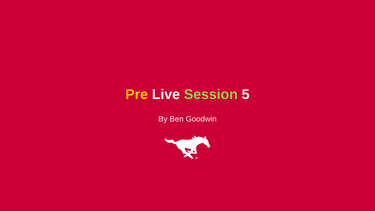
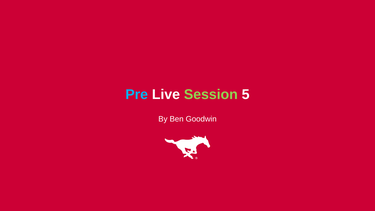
Pre colour: yellow -> light blue
